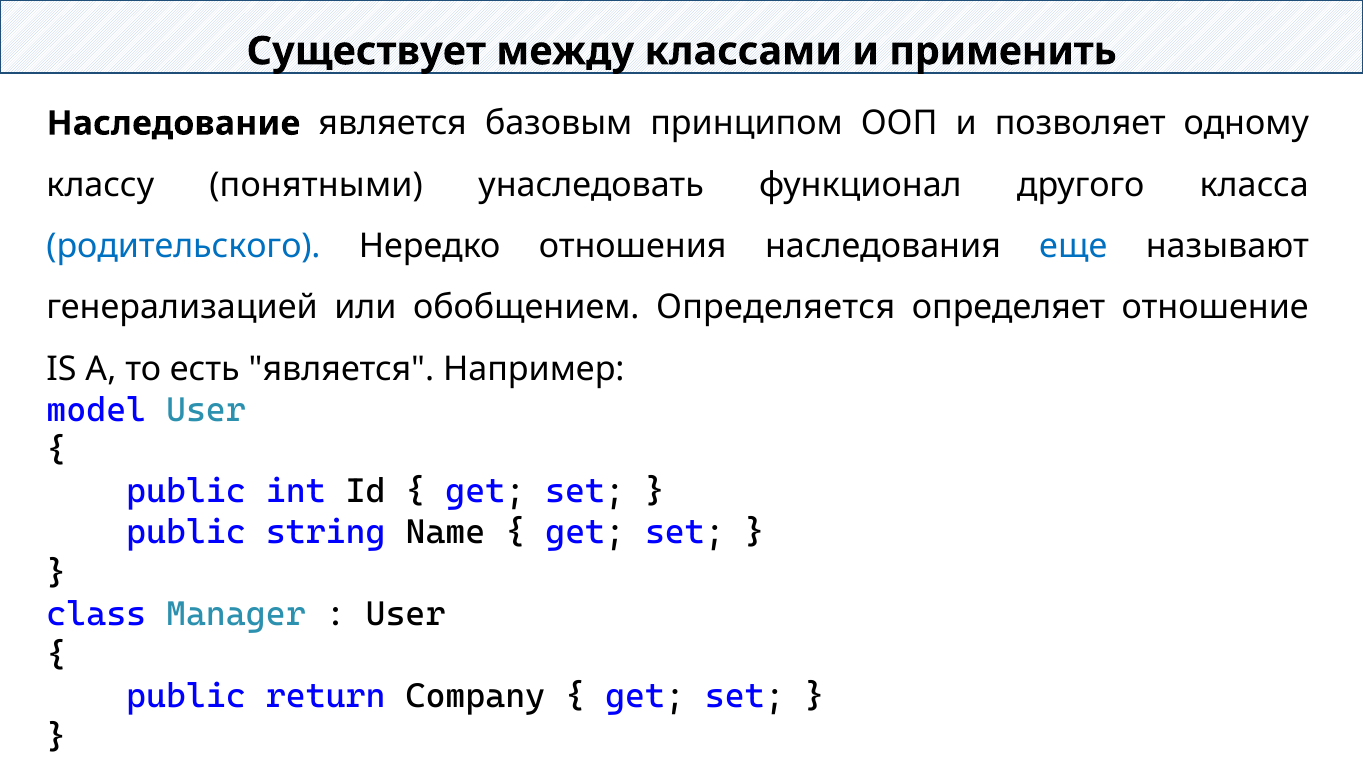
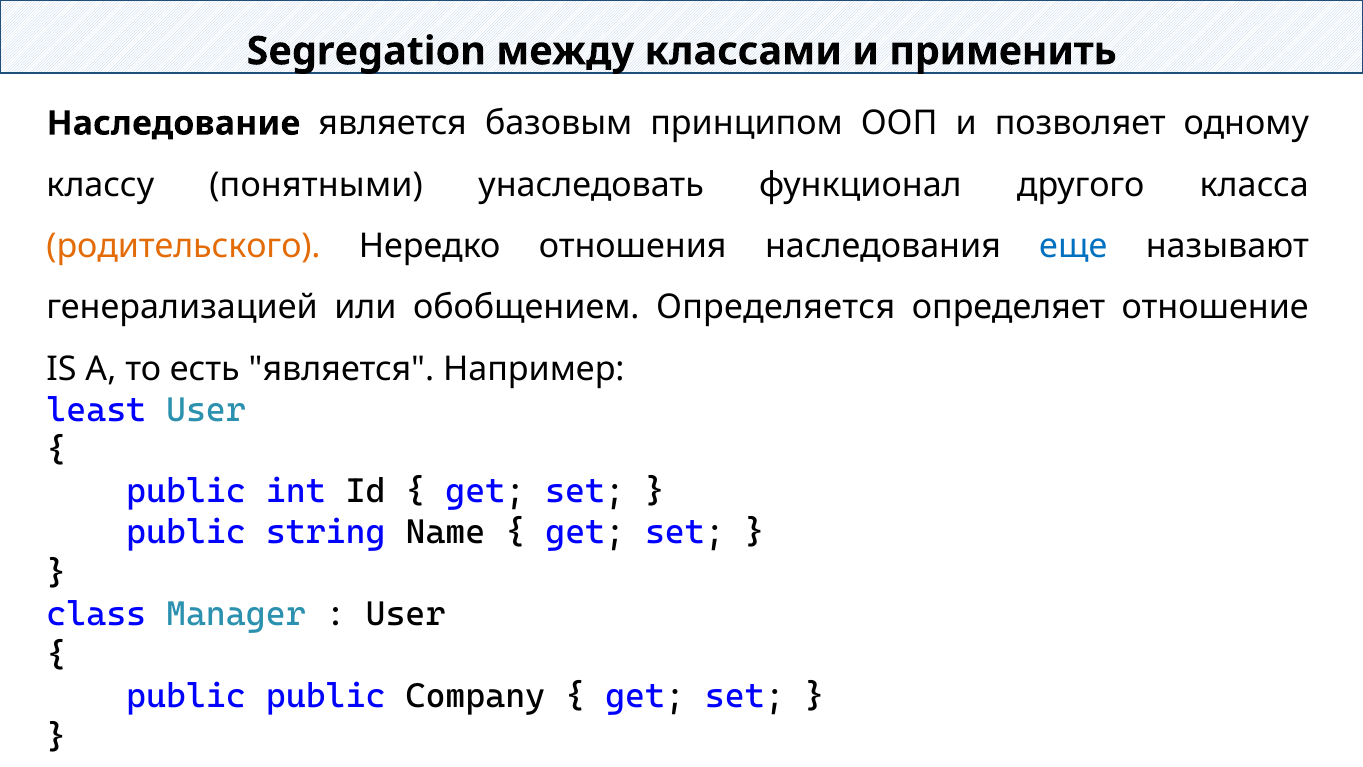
Существует: Существует -> Segregation
родительского colour: blue -> orange
model: model -> least
public return: return -> public
